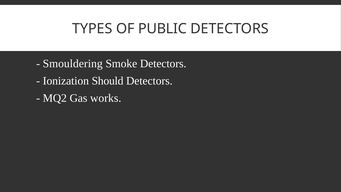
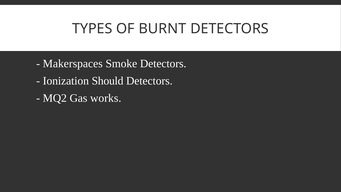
PUBLIC: PUBLIC -> BURNT
Smouldering: Smouldering -> Makerspaces
